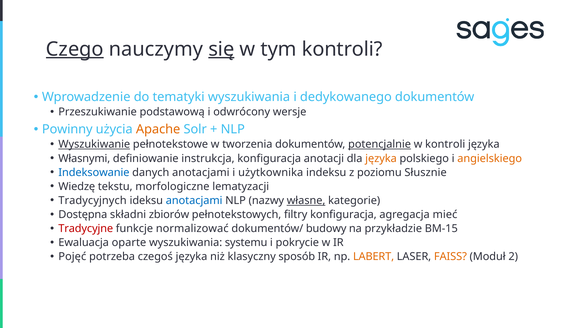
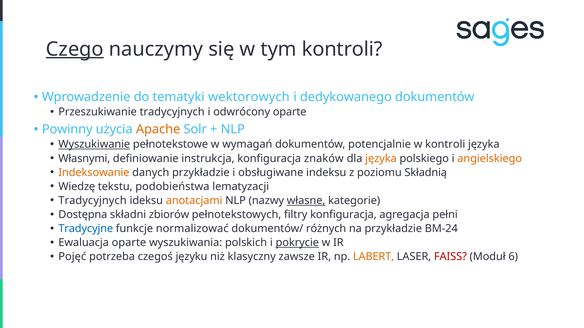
się underline: present -> none
tematyki wyszukiwania: wyszukiwania -> wektorowych
Przeszukiwanie podstawową: podstawową -> tradycyjnych
odwrócony wersje: wersje -> oparte
tworzenia: tworzenia -> wymagań
potencjalnie underline: present -> none
anotacji: anotacji -> znaków
Indeksowanie colour: blue -> orange
danych anotacjami: anotacjami -> przykładzie
użytkownika: użytkownika -> obsługiwane
Słusznie: Słusznie -> Składnią
morfologiczne: morfologiczne -> podobieństwa
anotacjami at (194, 201) colour: blue -> orange
mieć: mieć -> pełni
Tradycyjne colour: red -> blue
budowy: budowy -> różnych
BM-15: BM-15 -> BM-24
systemu: systemu -> polskich
pokrycie underline: none -> present
czegoś języka: języka -> języku
sposób: sposób -> zawsze
FAISS colour: orange -> red
2: 2 -> 6
